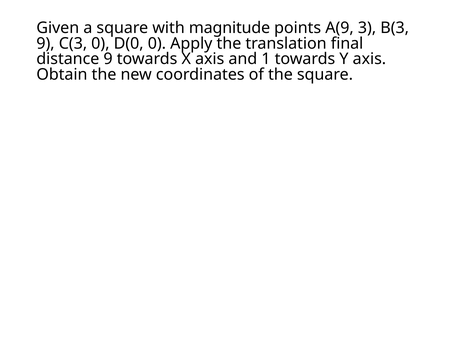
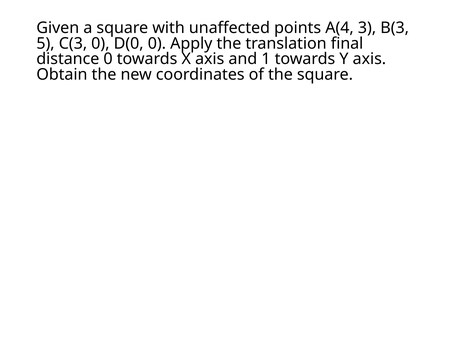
magnitude: magnitude -> unaffected
A(9: A(9 -> A(4
9 at (46, 44): 9 -> 5
distance 9: 9 -> 0
